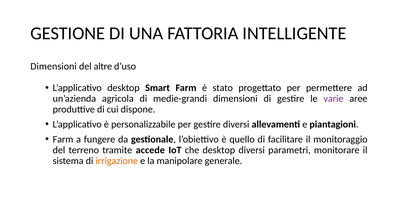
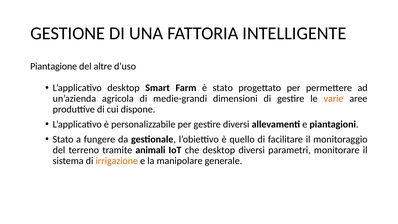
Dimensioni at (54, 66): Dimensioni -> Piantagione
varie colour: purple -> orange
Farm at (63, 139): Farm -> Stato
accede: accede -> animali
